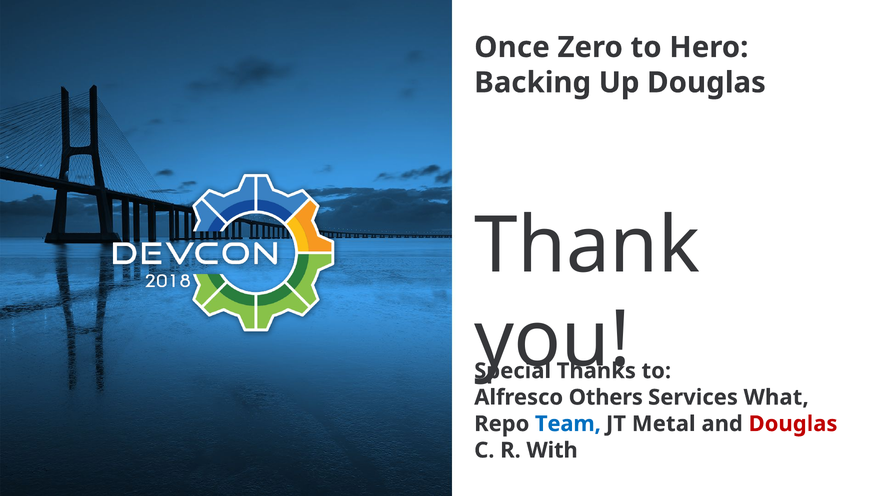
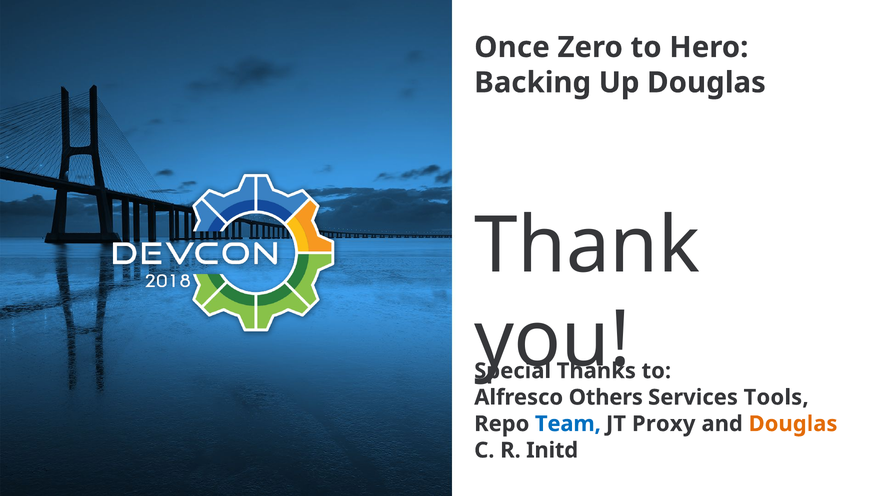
What: What -> Tools
Metal: Metal -> Proxy
Douglas at (793, 423) colour: red -> orange
With: With -> Initd
